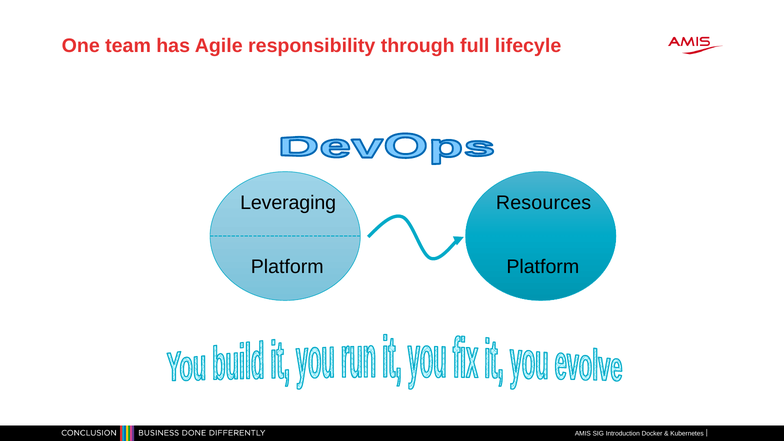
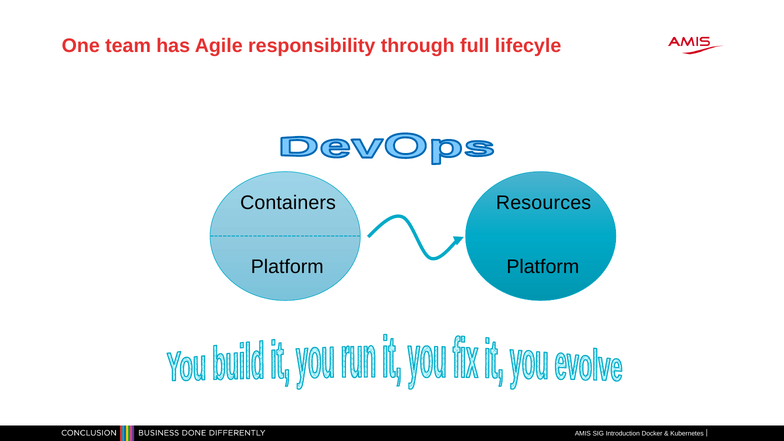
Leveraging: Leveraging -> Containers
